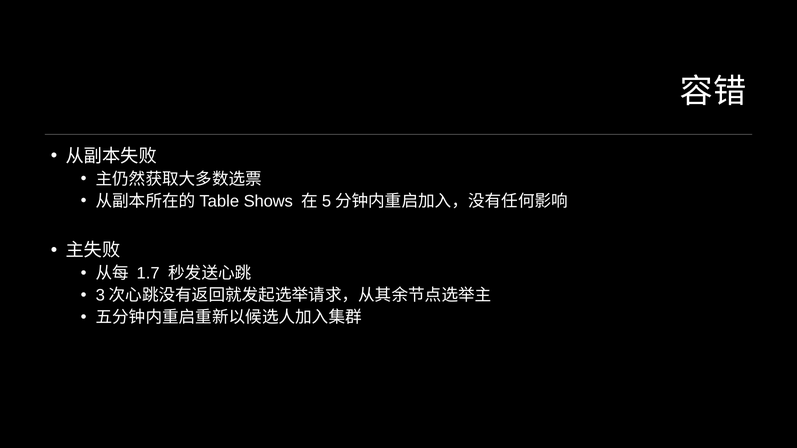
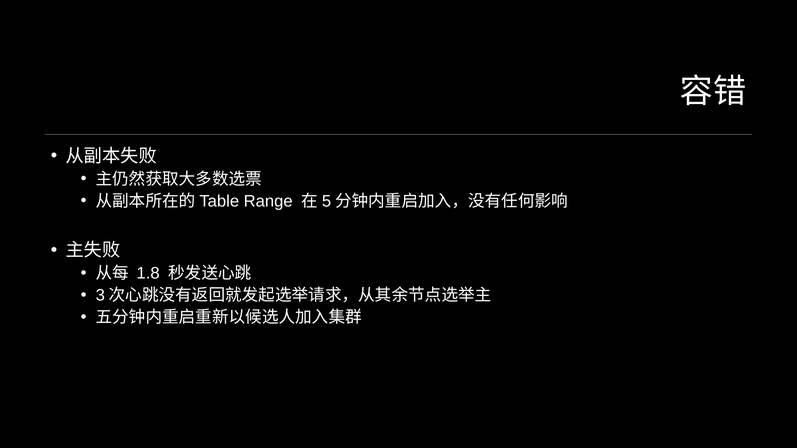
Shows: Shows -> Range
1.7: 1.7 -> 1.8
